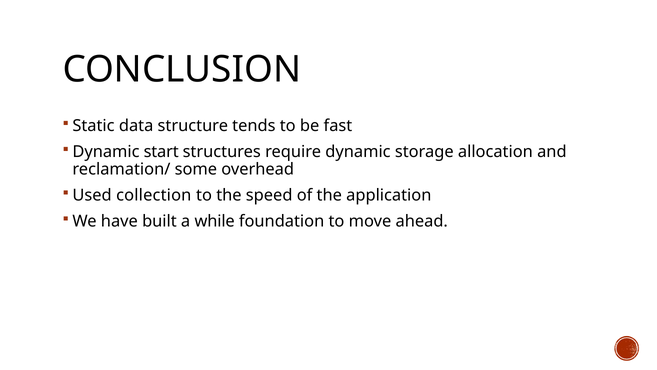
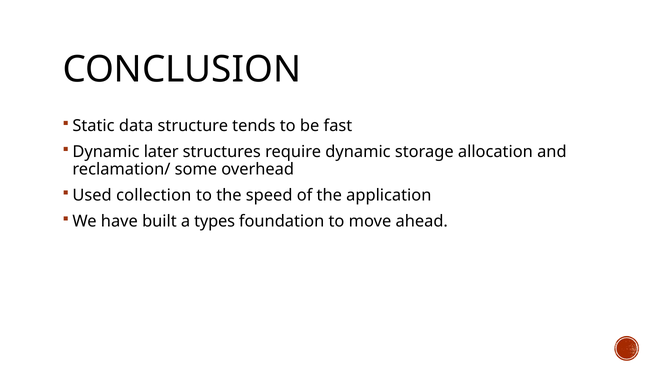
start: start -> later
while: while -> types
